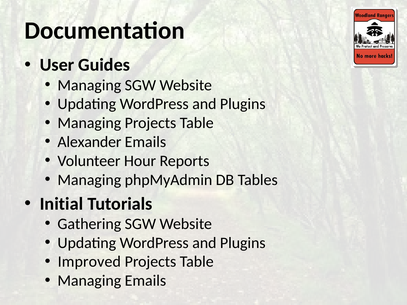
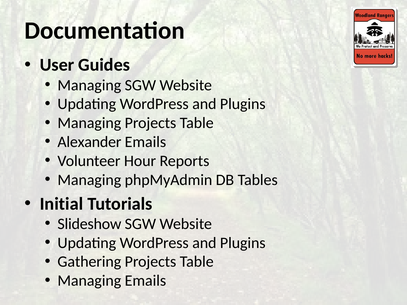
Gathering: Gathering -> Slideshow
Improved: Improved -> Gathering
